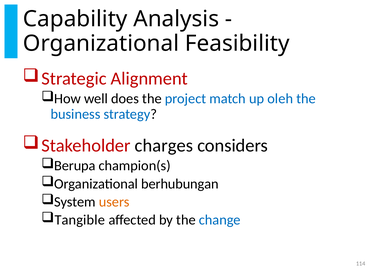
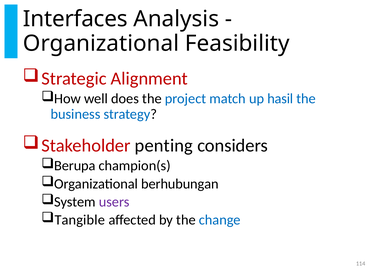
Capability: Capability -> Interfaces
oleh: oleh -> hasil
charges: charges -> penting
users colour: orange -> purple
